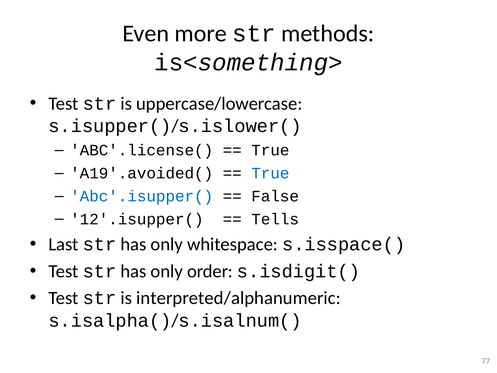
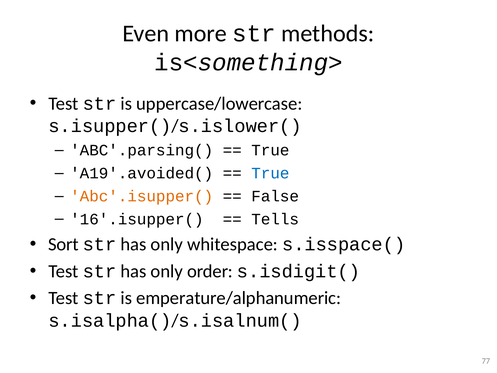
ABC'.license(: ABC'.license( -> ABC'.parsing(
Abc'.isupper( colour: blue -> orange
12'.isupper(: 12'.isupper( -> 16'.isupper(
Last: Last -> Sort
interpreted/alphanumeric: interpreted/alphanumeric -> emperature/alphanumeric
